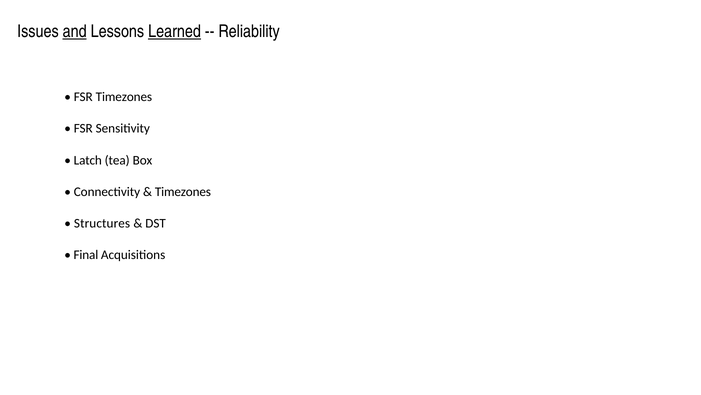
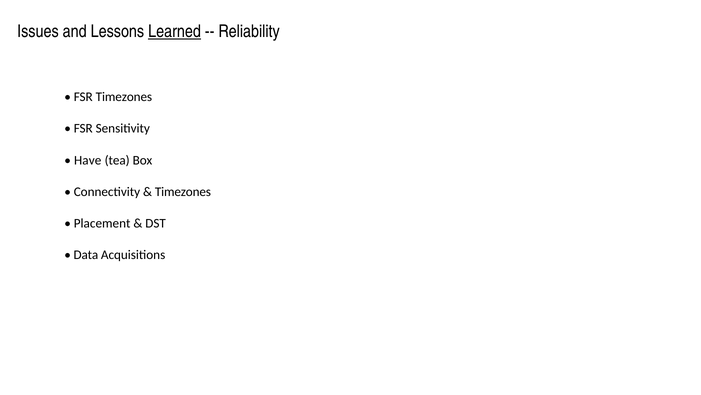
and underline: present -> none
Latch: Latch -> Have
Structures: Structures -> Placement
Final: Final -> Data
